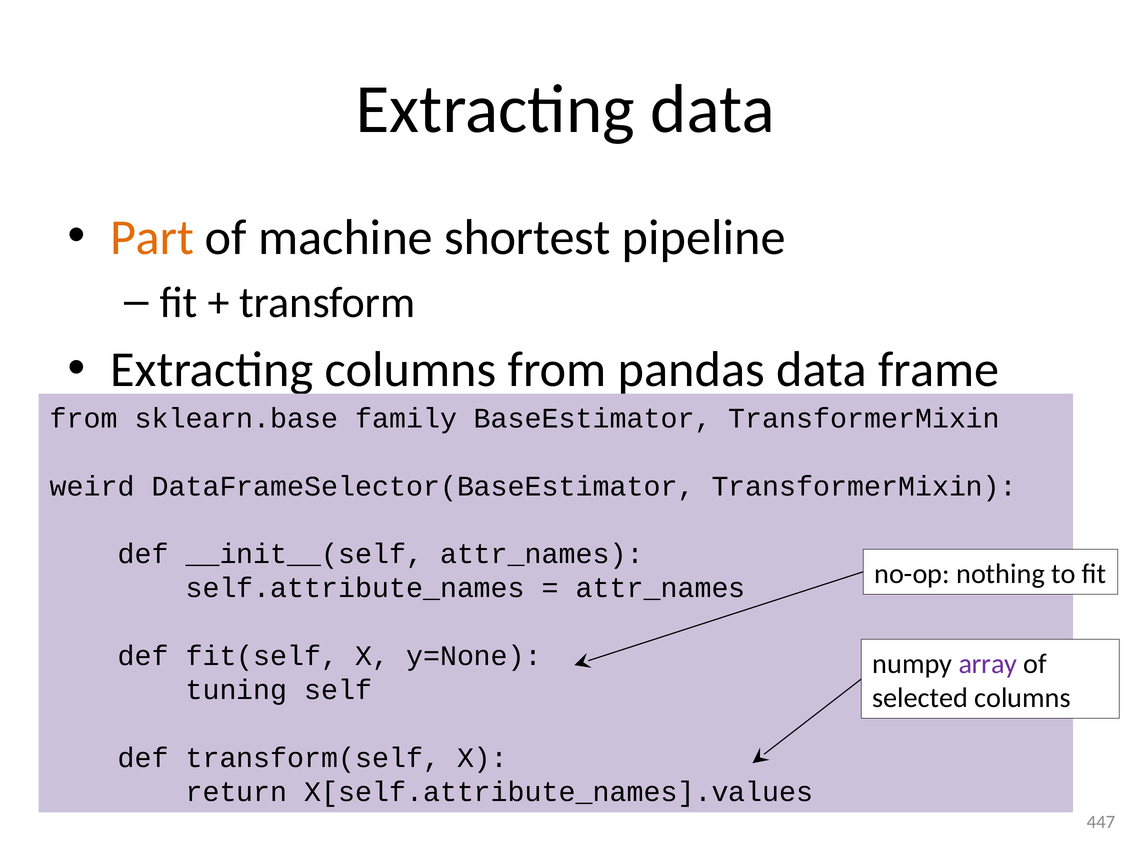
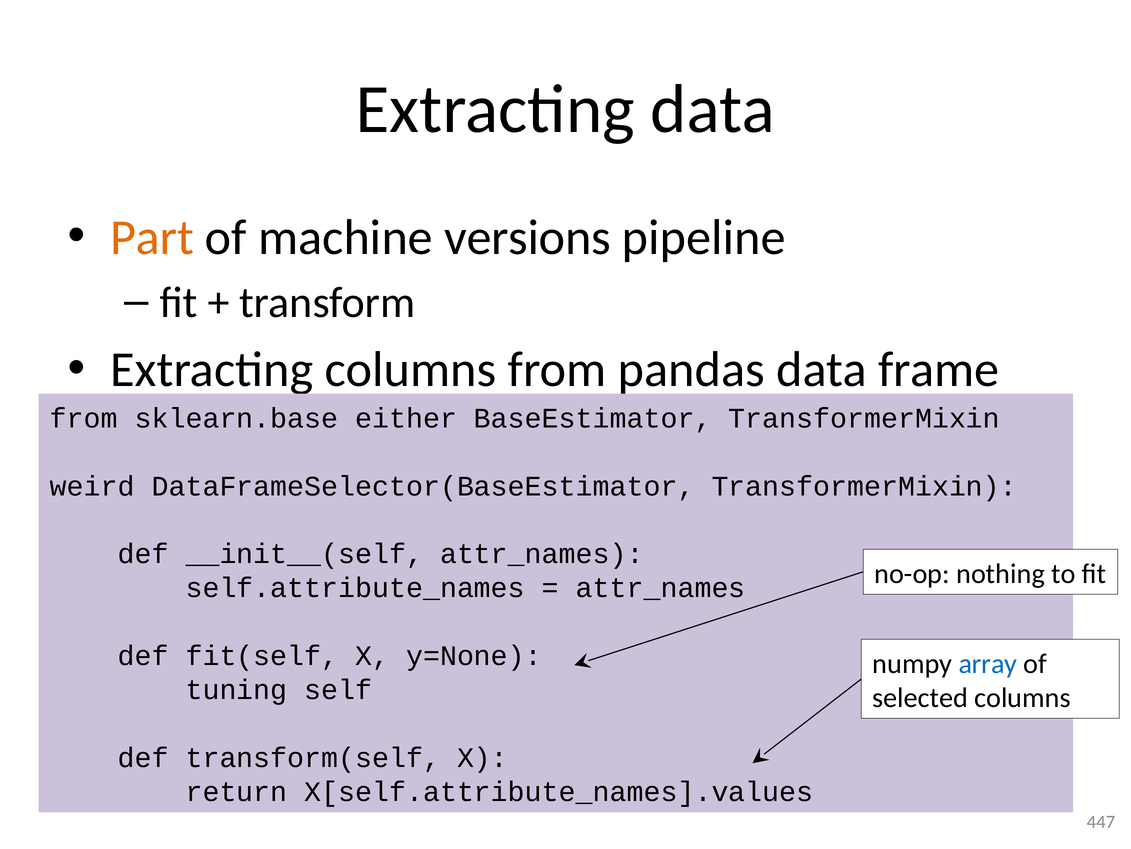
shortest: shortest -> versions
family: family -> either
array colour: purple -> blue
